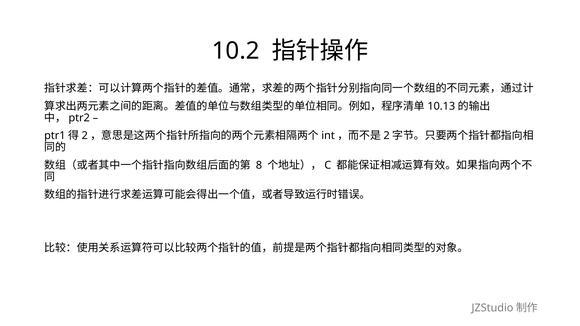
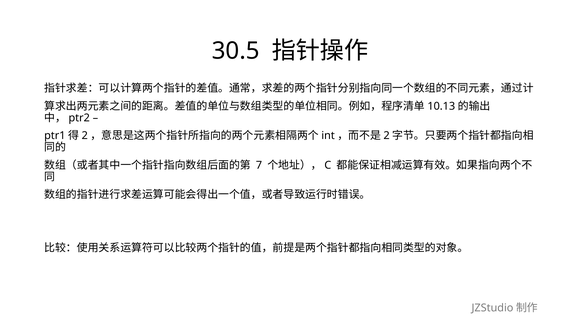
10.2: 10.2 -> 30.5
8: 8 -> 7
